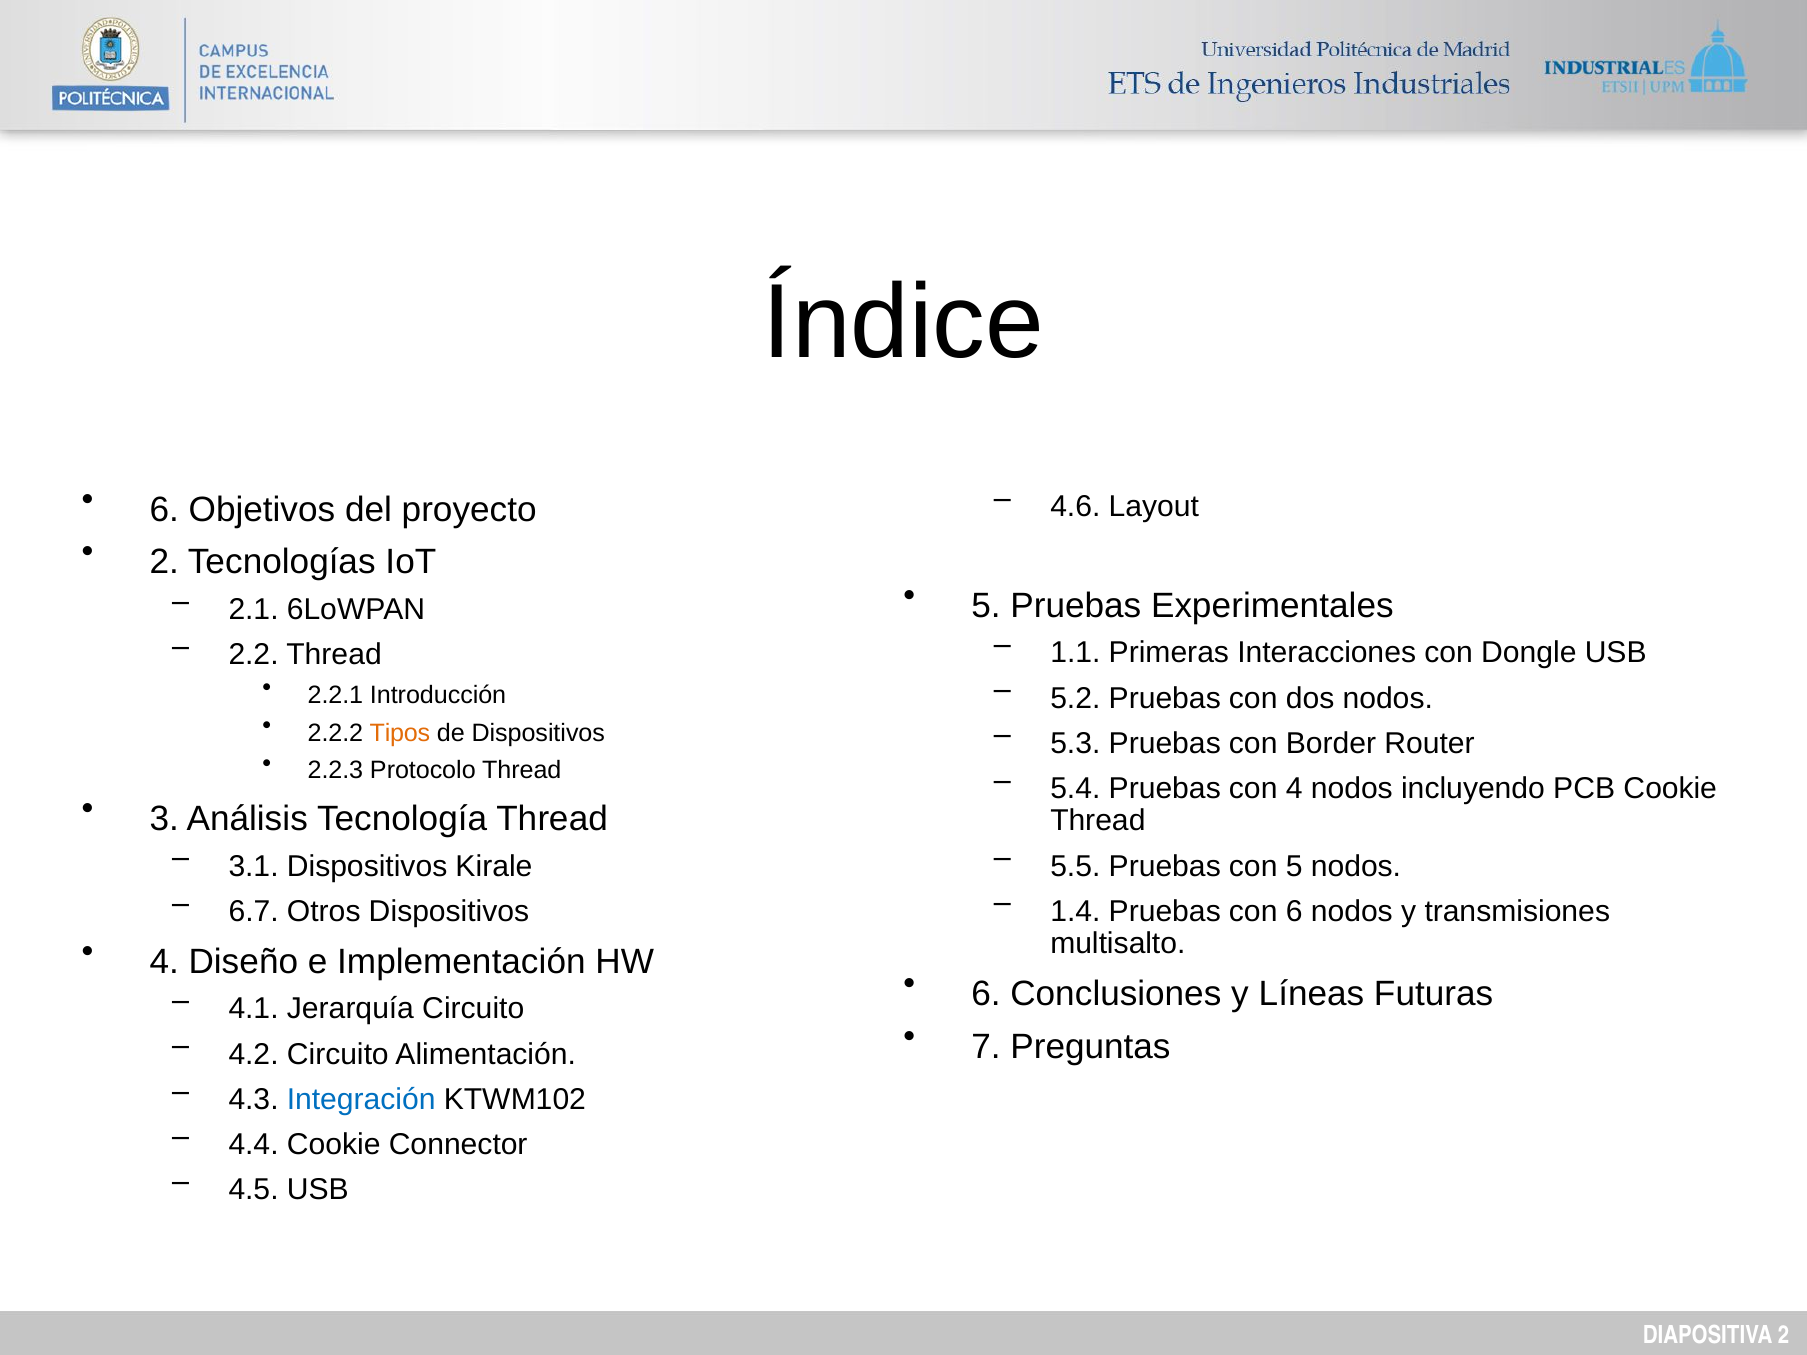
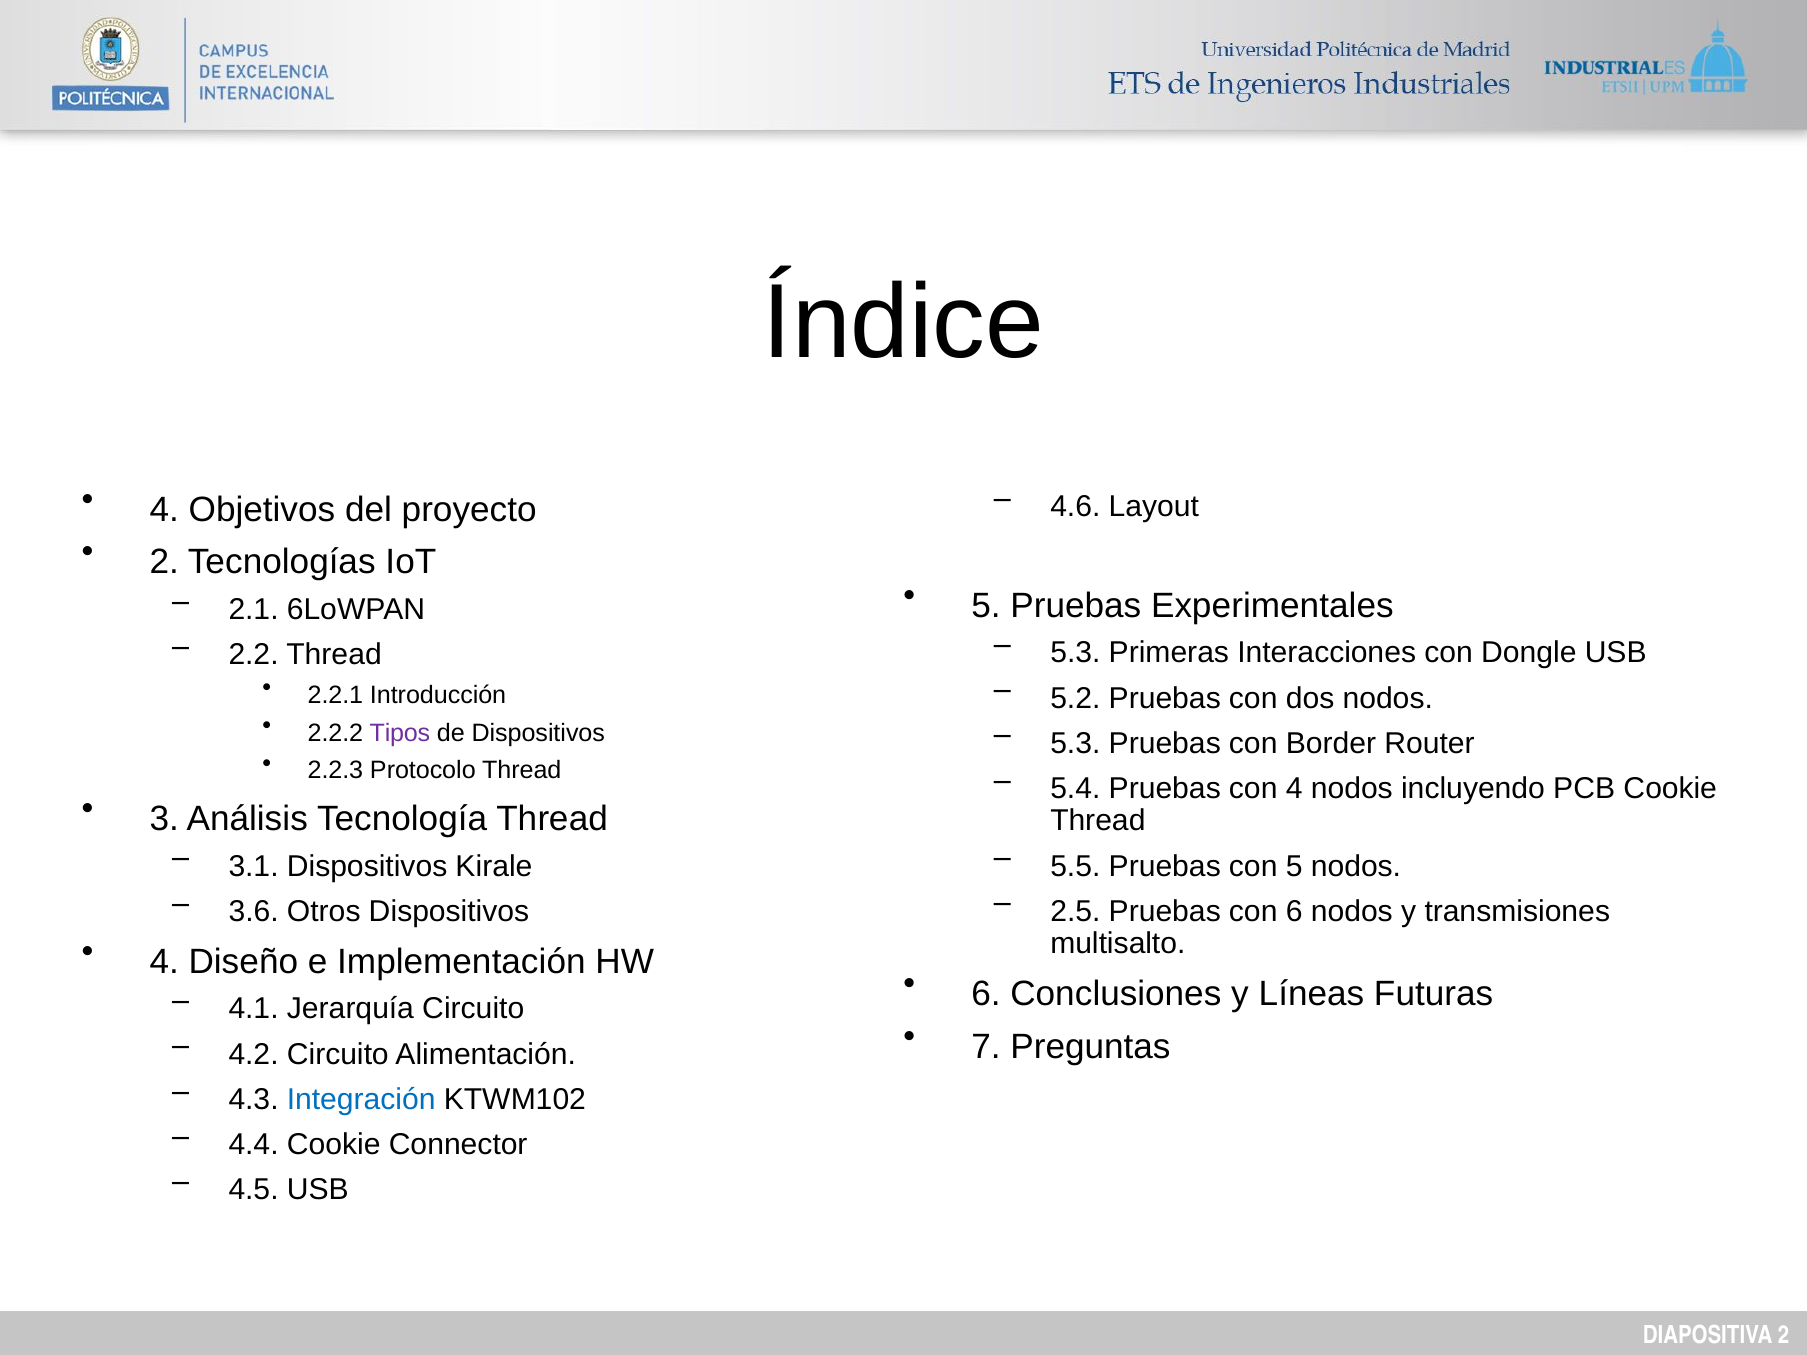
6 at (164, 510): 6 -> 4
1.1 at (1075, 653): 1.1 -> 5.3
Tipos colour: orange -> purple
1.4: 1.4 -> 2.5
6.7: 6.7 -> 3.6
